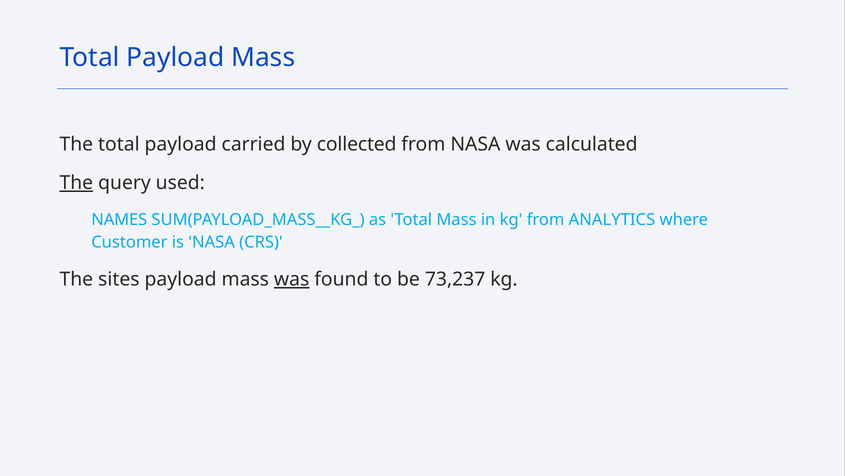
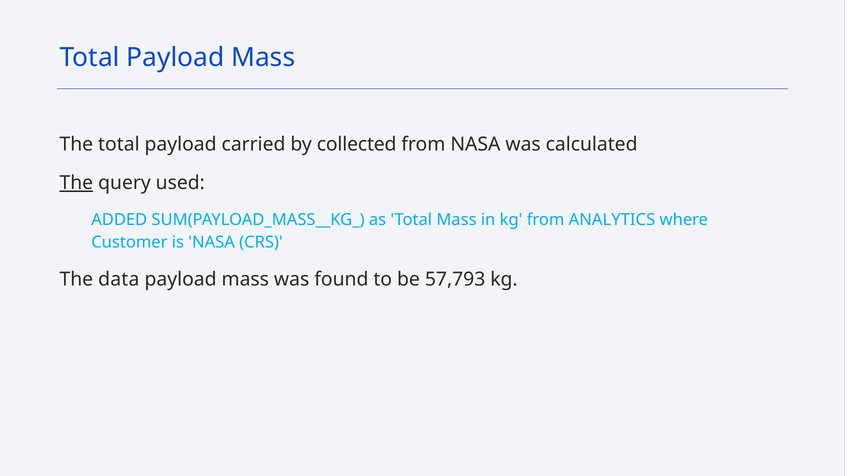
NAMES: NAMES -> ADDED
sites: sites -> data
was at (292, 279) underline: present -> none
73,237: 73,237 -> 57,793
